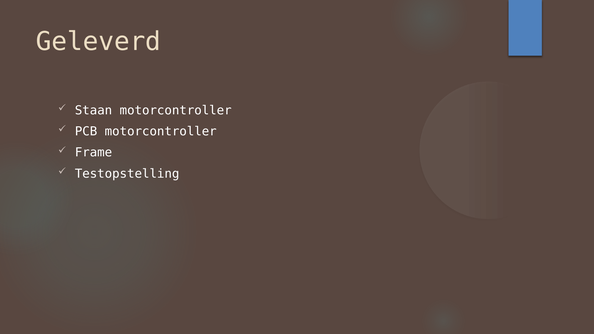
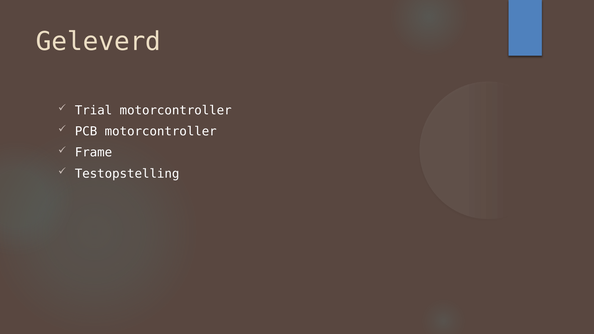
Staan: Staan -> Trial
